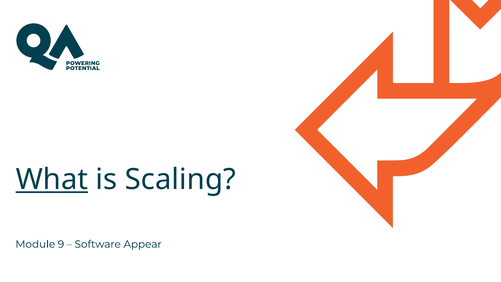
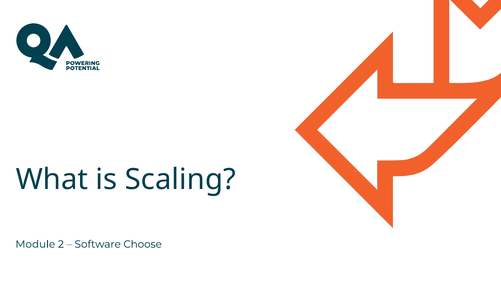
What underline: present -> none
9: 9 -> 2
Appear: Appear -> Choose
